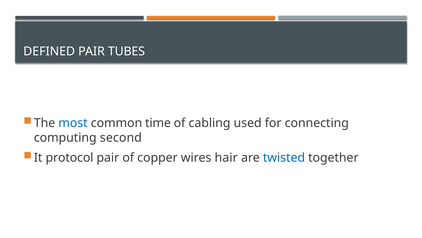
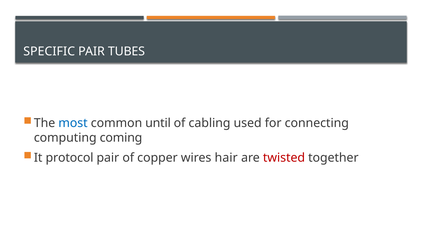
DEFINED: DEFINED -> SPECIFIC
time: time -> until
second: second -> coming
twisted colour: blue -> red
